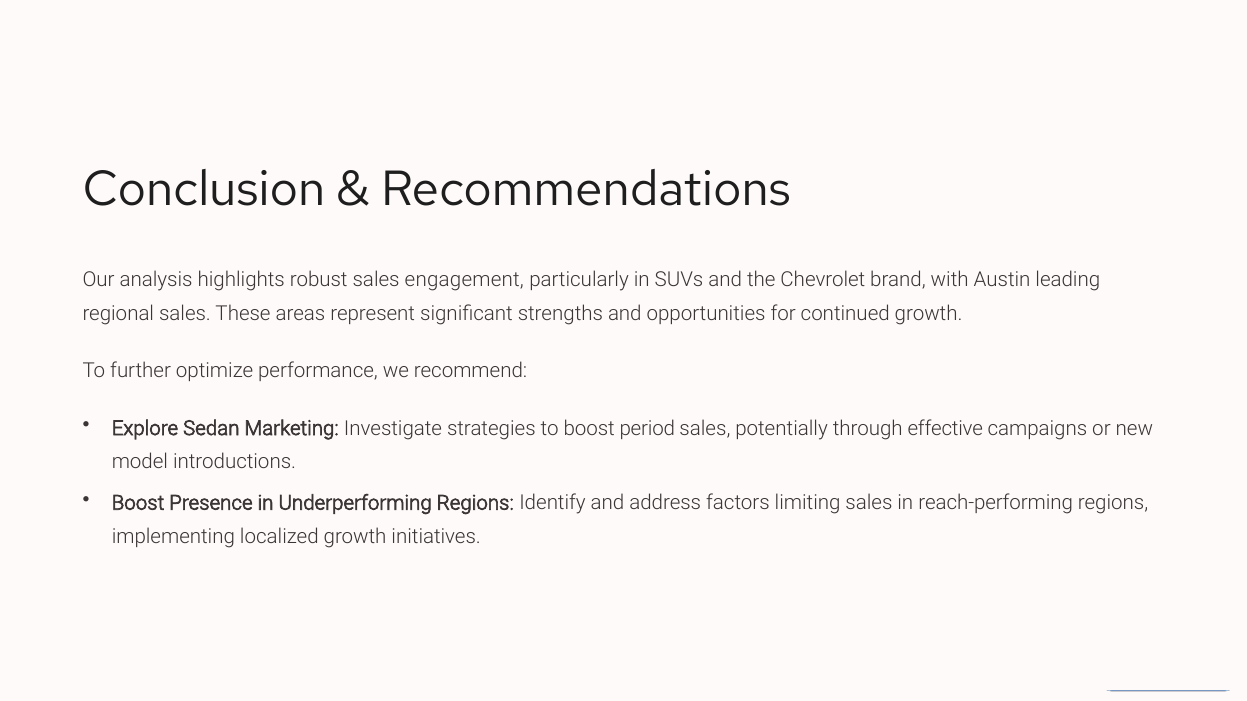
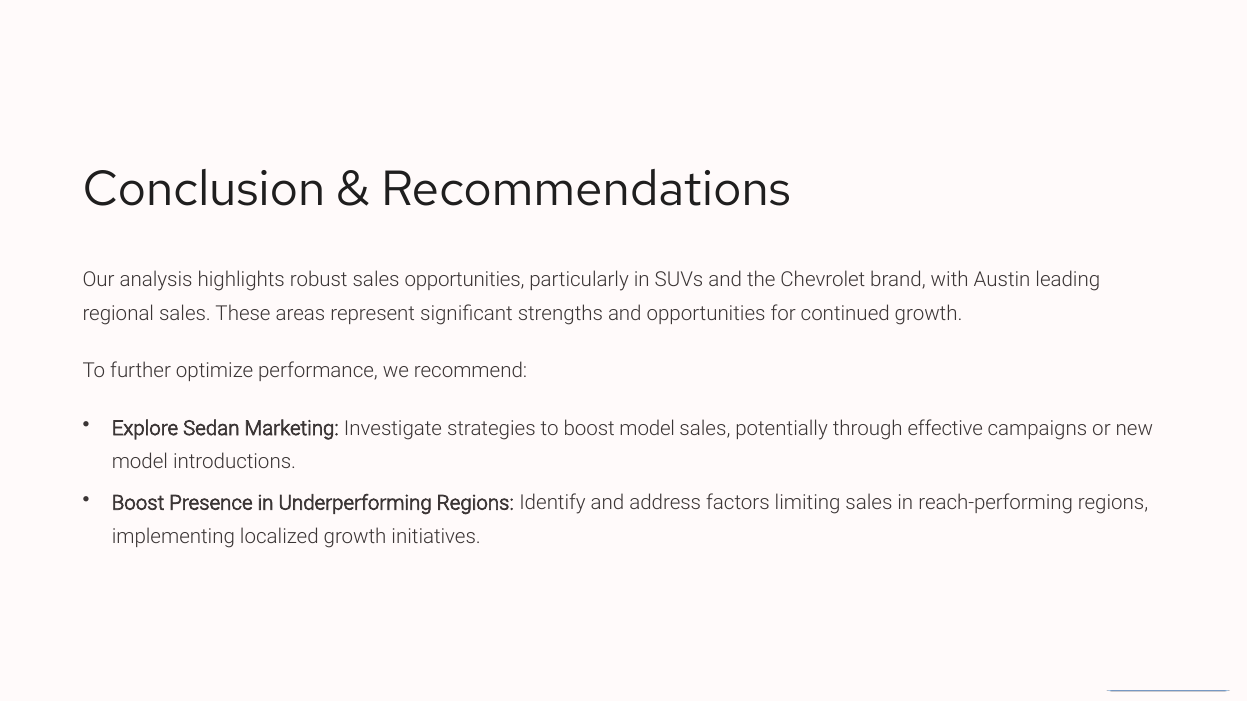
sales engagement: engagement -> opportunities
boost period: period -> model
